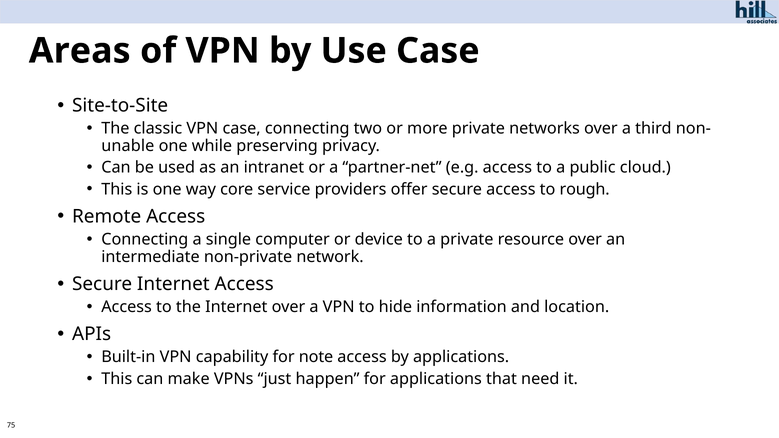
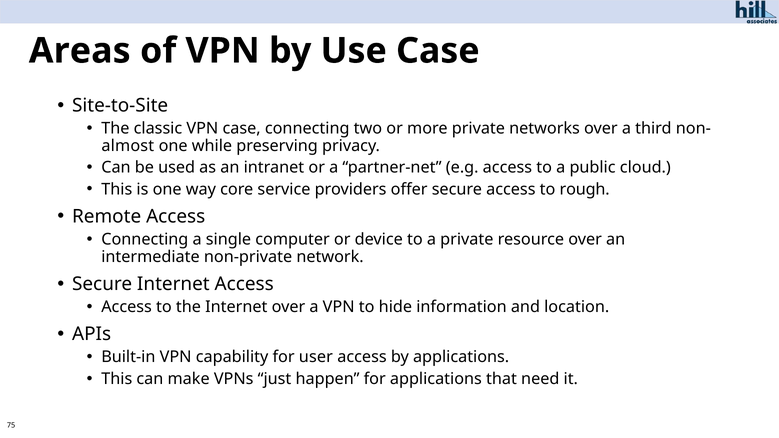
unable: unable -> almost
note: note -> user
